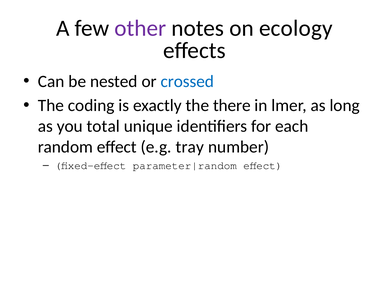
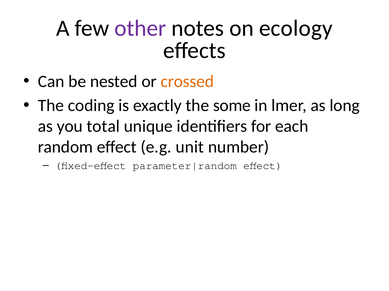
crossed colour: blue -> orange
there: there -> some
tray: tray -> unit
